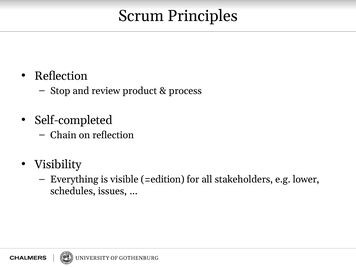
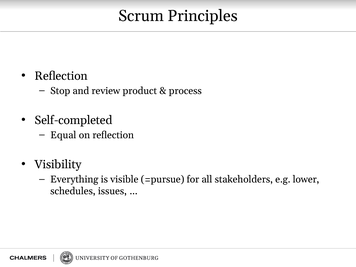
Chain: Chain -> Equal
=edition: =edition -> =pursue
